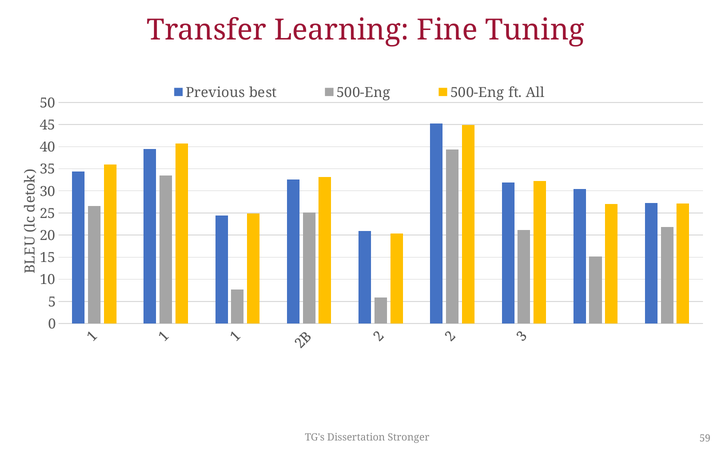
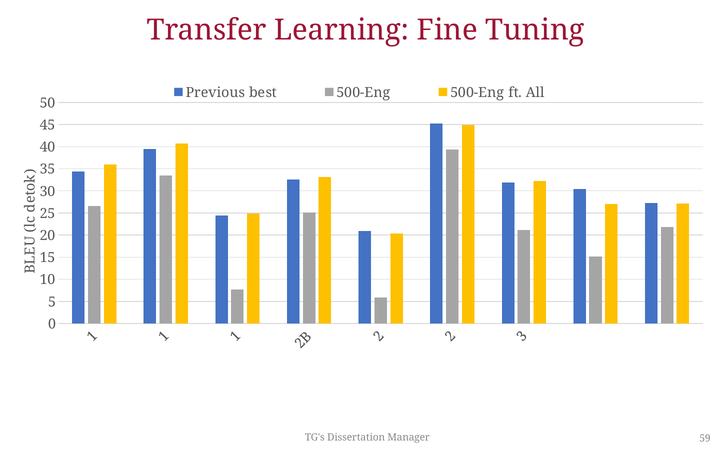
Stronger: Stronger -> Manager
